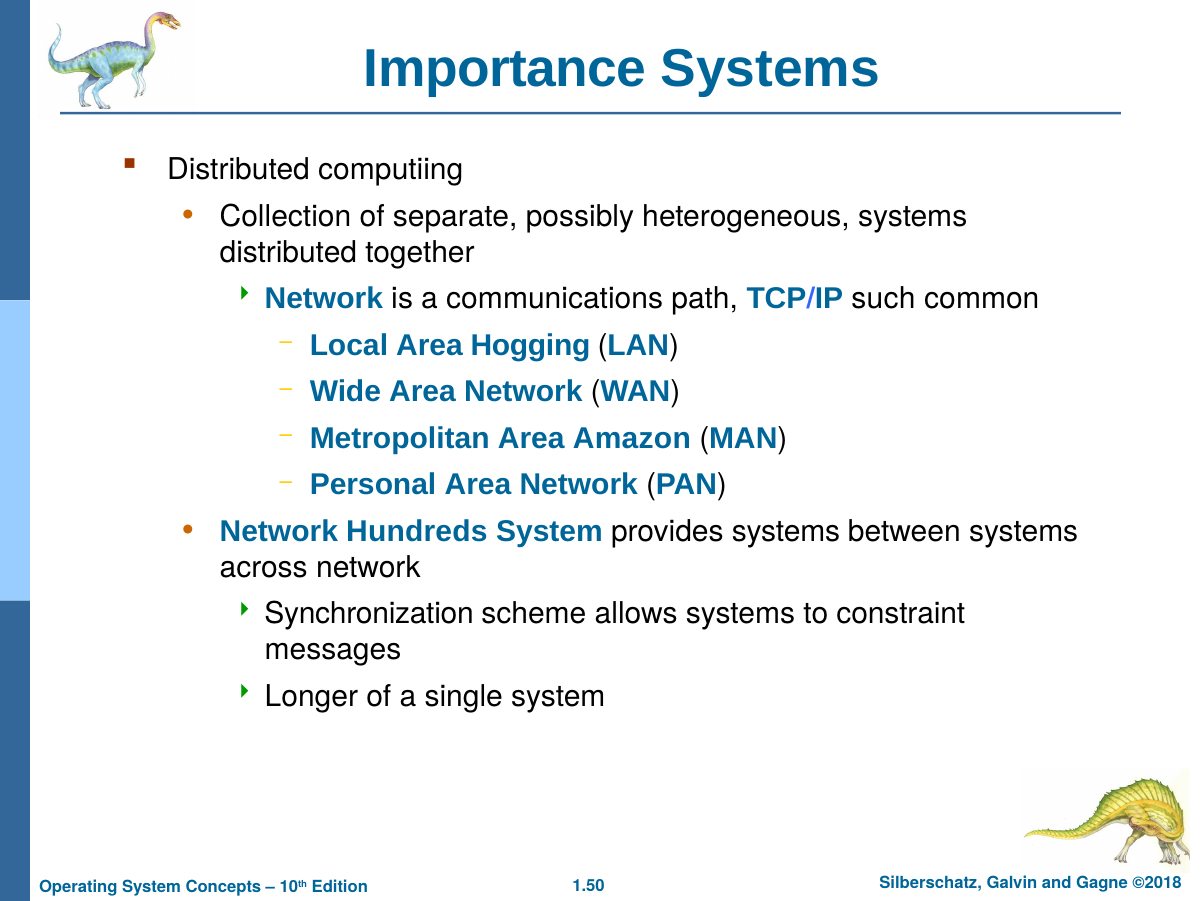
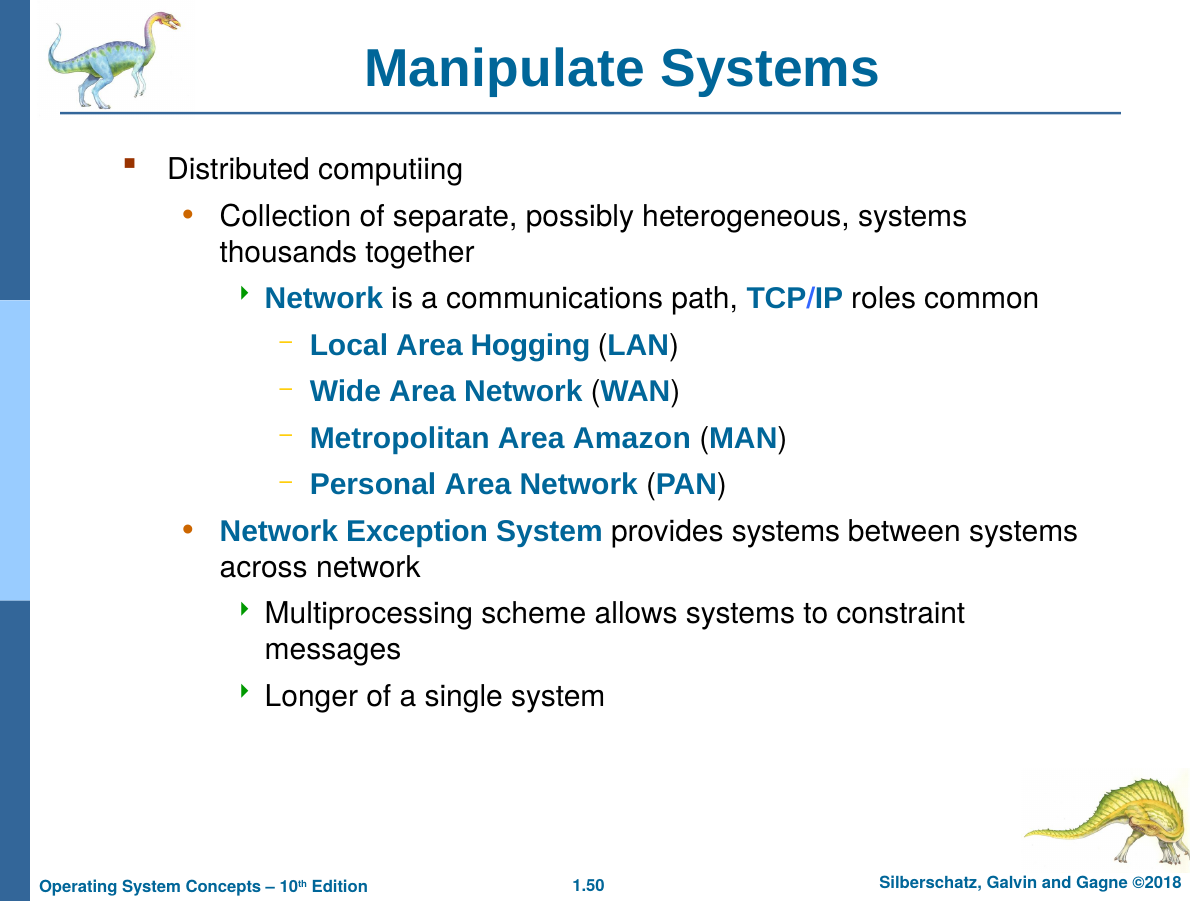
Importance: Importance -> Manipulate
distributed at (288, 252): distributed -> thousands
such: such -> roles
Hundreds: Hundreds -> Exception
Synchronization: Synchronization -> Multiprocessing
